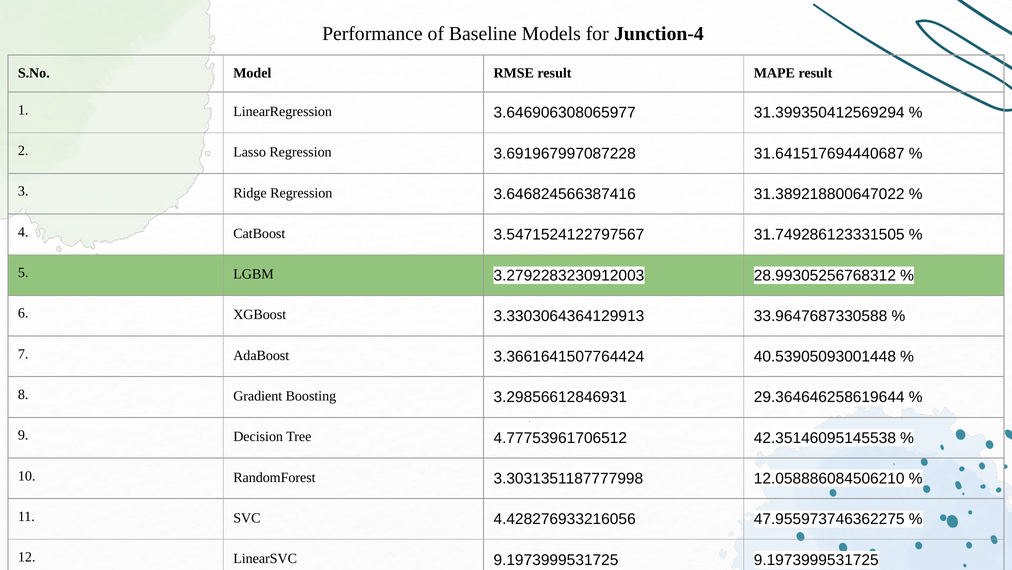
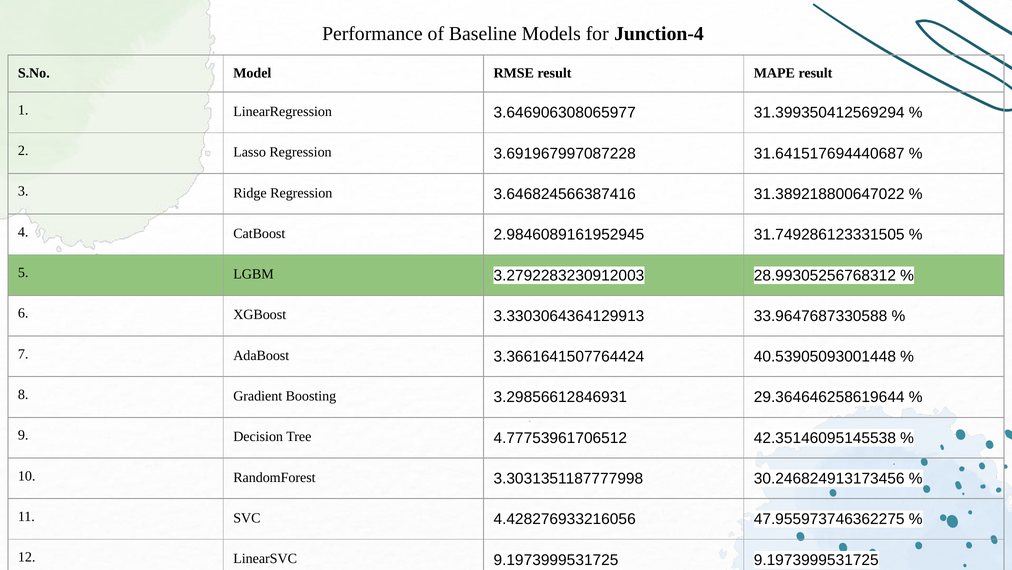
3.5471524122797567: 3.5471524122797567 -> 2.9846089161952945
12.058886084506210: 12.058886084506210 -> 30.246824913173456
